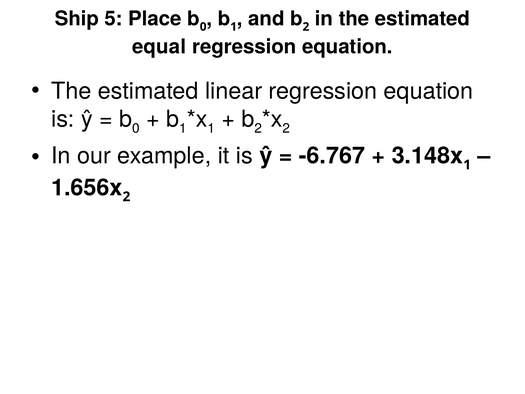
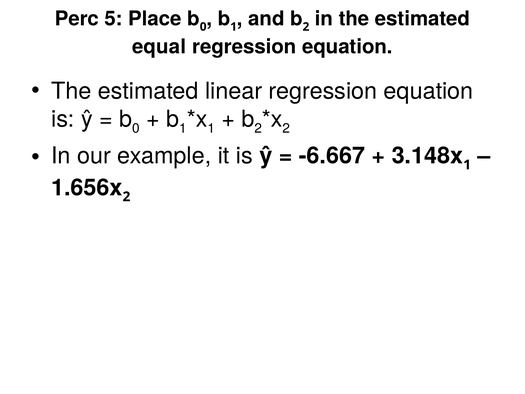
Ship: Ship -> Perc
-6.767: -6.767 -> -6.667
